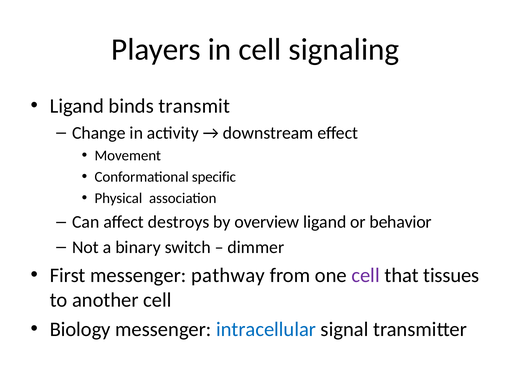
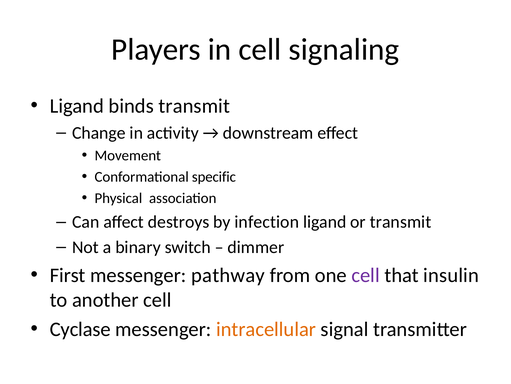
overview: overview -> infection
or behavior: behavior -> transmit
tissues: tissues -> insulin
Biology: Biology -> Cyclase
intracellular colour: blue -> orange
